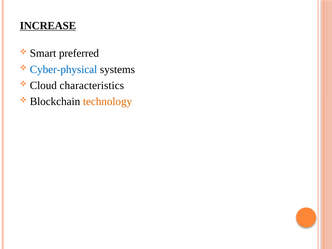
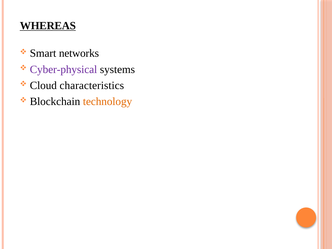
INCREASE: INCREASE -> WHEREAS
preferred: preferred -> networks
Cyber-physical colour: blue -> purple
